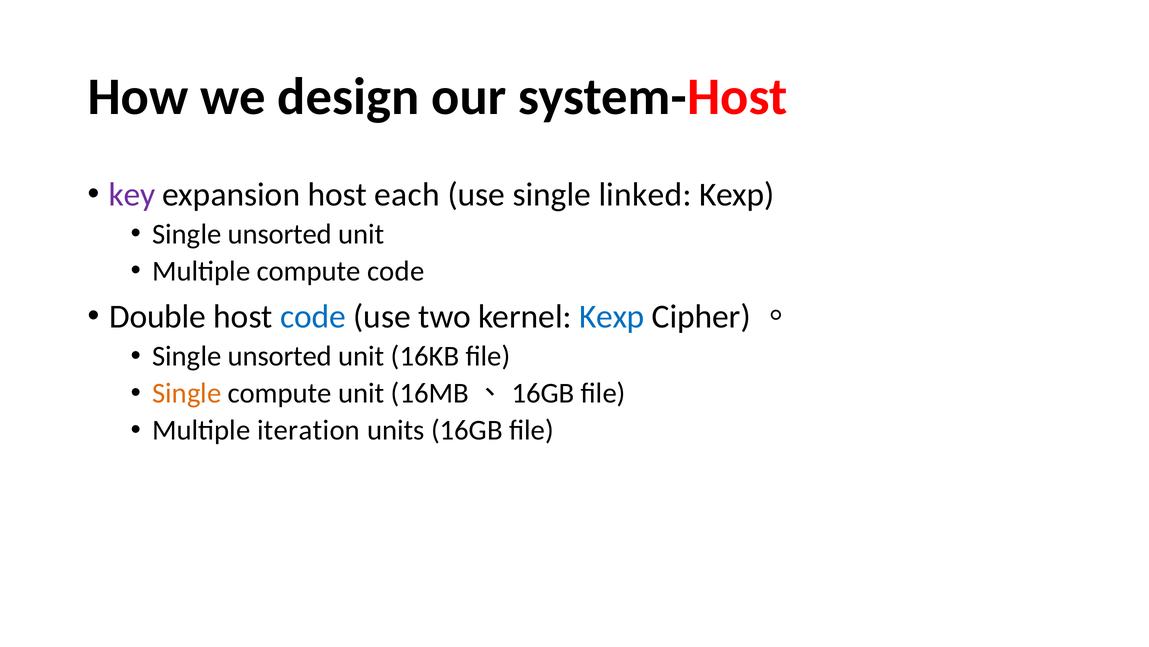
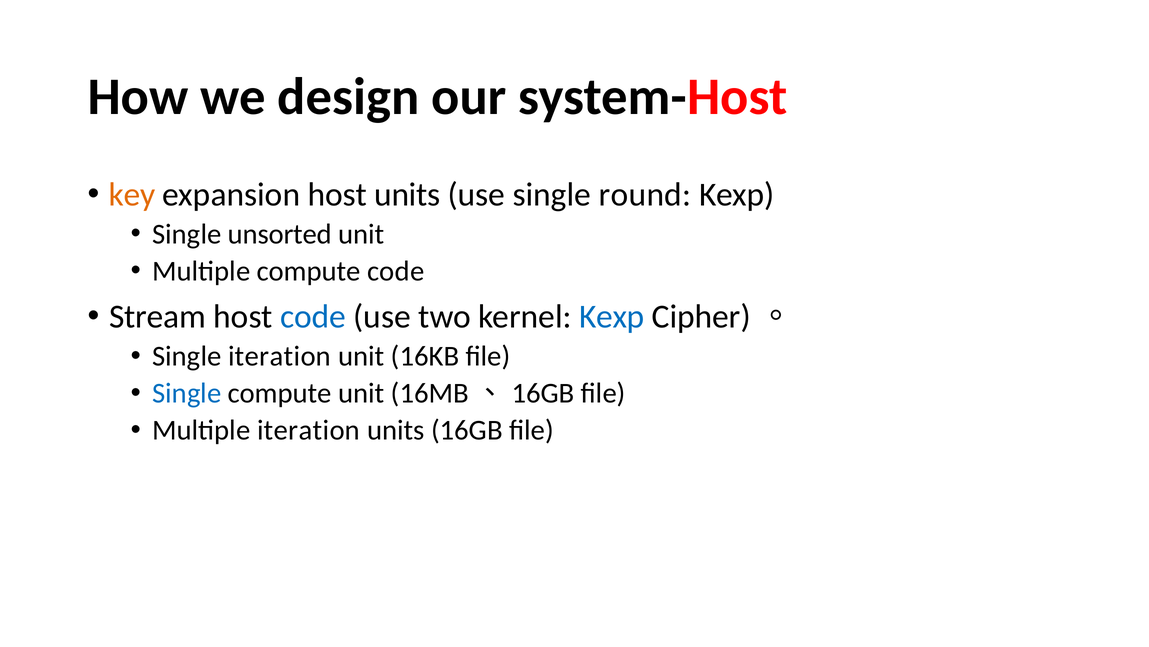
key colour: purple -> orange
host each: each -> units
linked: linked -> round
Double: Double -> Stream
unsorted at (280, 356): unsorted -> iteration
Single at (187, 393) colour: orange -> blue
